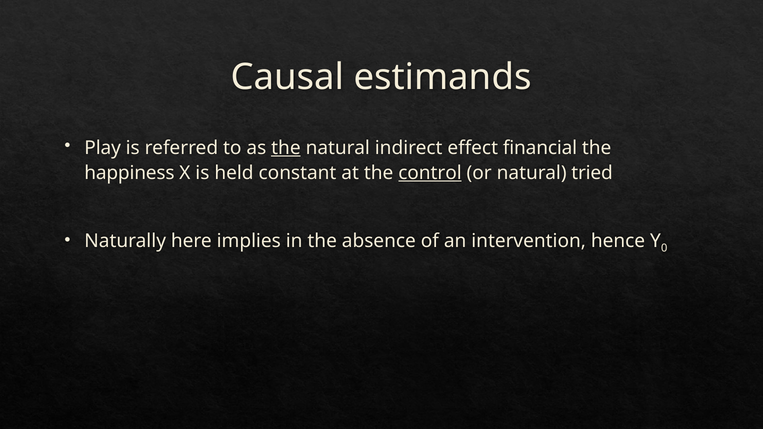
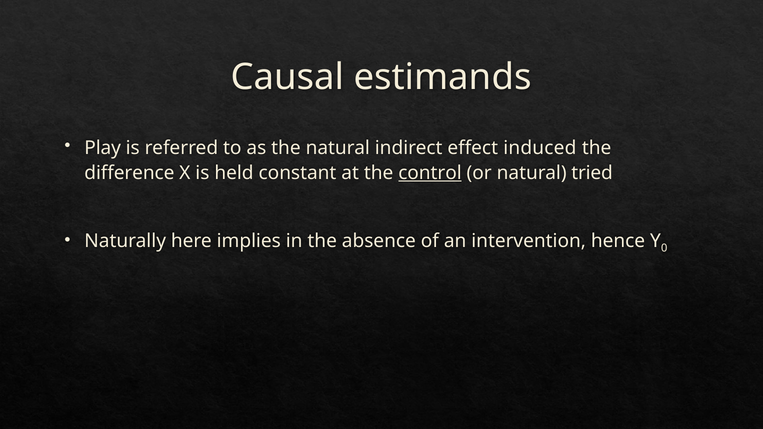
the at (286, 148) underline: present -> none
financial: financial -> induced
happiness: happiness -> difference
